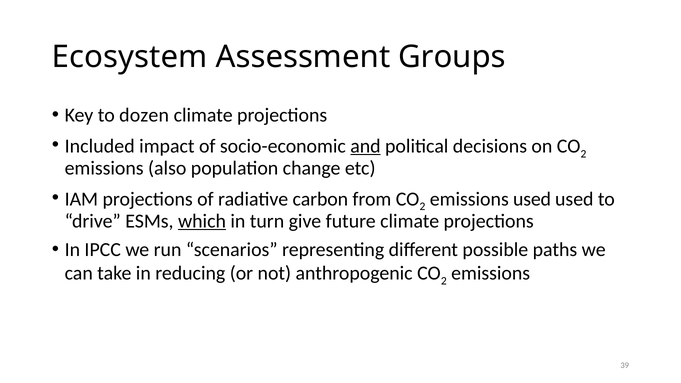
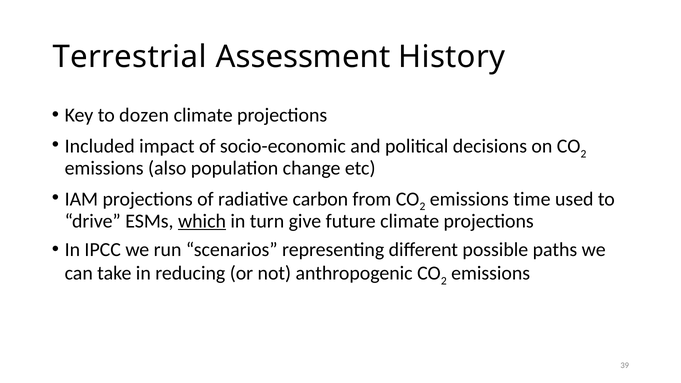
Ecosystem: Ecosystem -> Terrestrial
Groups: Groups -> History
and underline: present -> none
emissions used: used -> time
